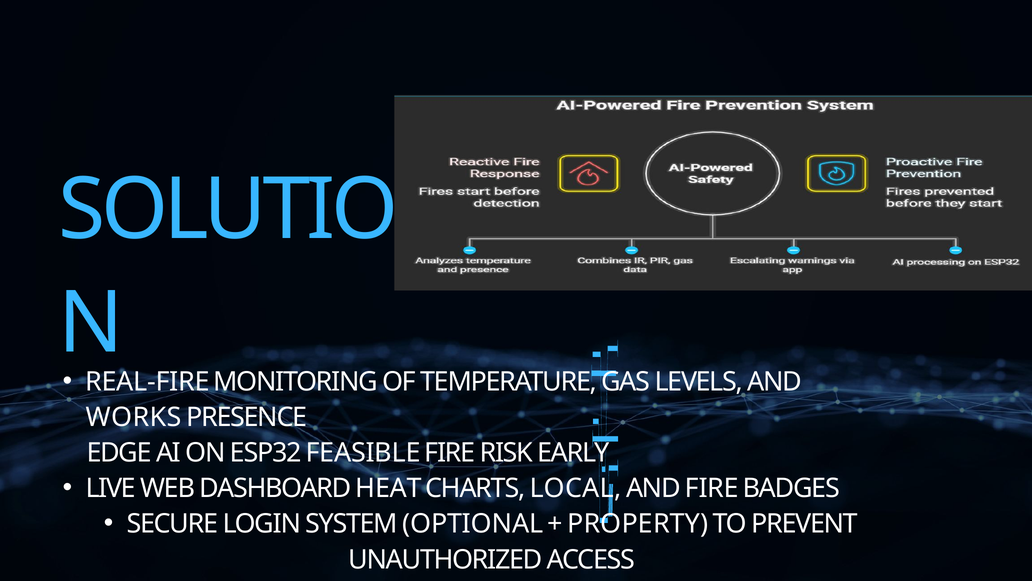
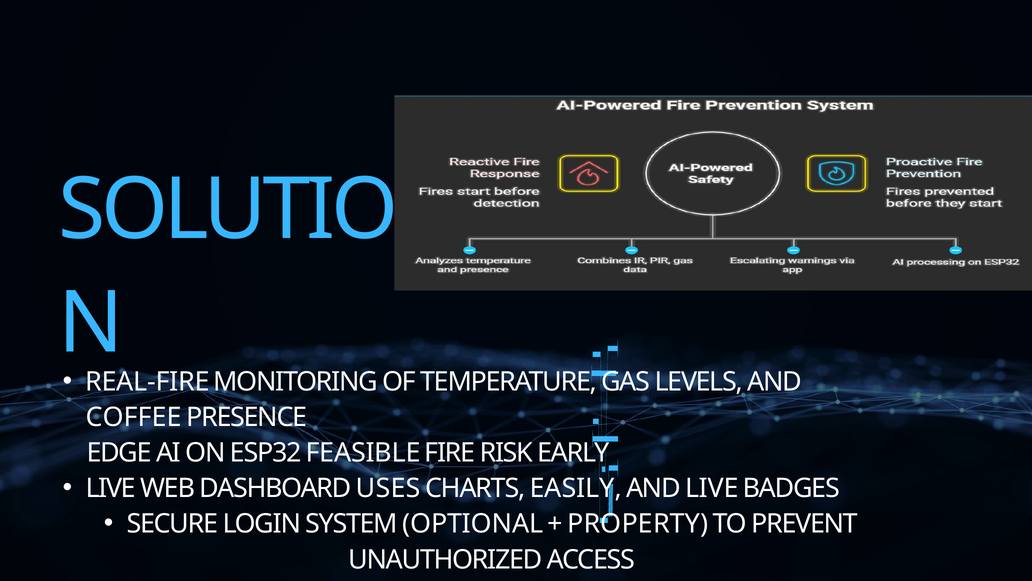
WORKS: WORKS -> COFFEE
HEAT: HEAT -> USES
LOCAL: LOCAL -> EASILY
AND FIRE: FIRE -> LIVE
